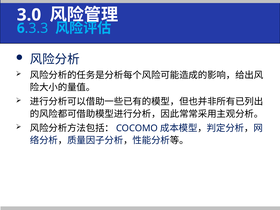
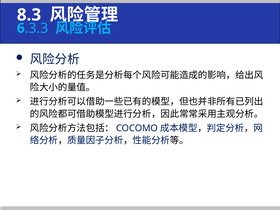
3.0: 3.0 -> 8.3
